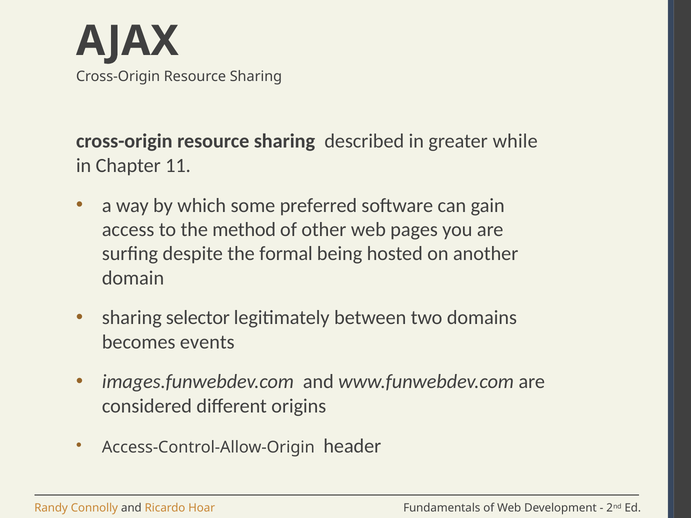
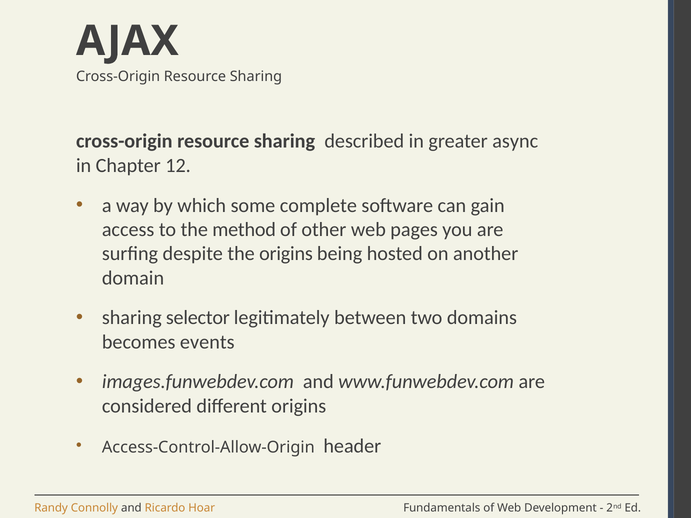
while: while -> async
11: 11 -> 12
preferred: preferred -> complete
the formal: formal -> origins
